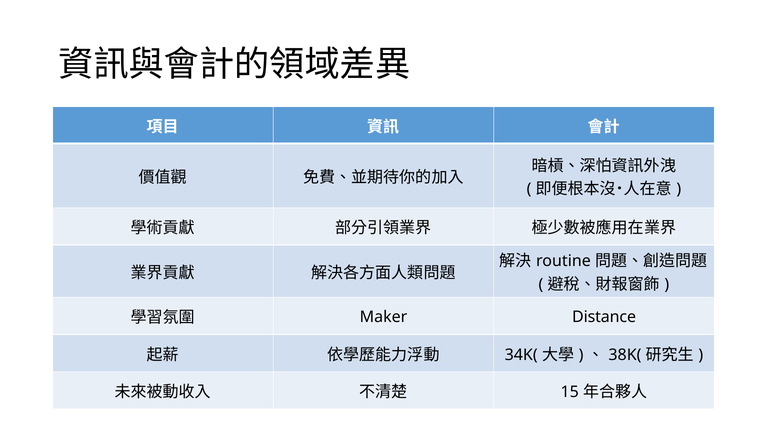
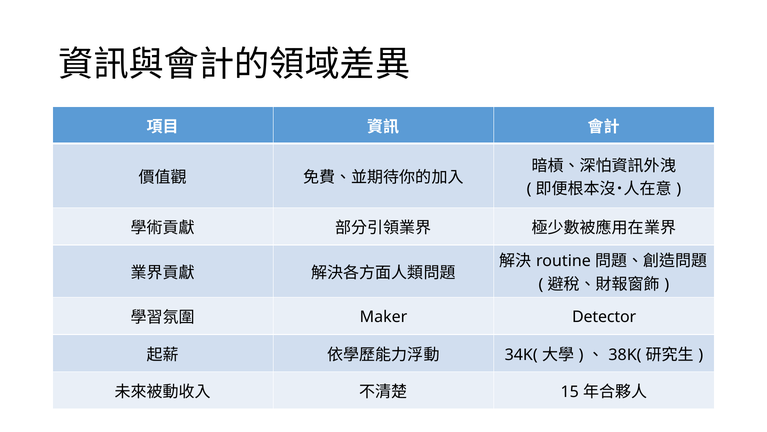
Distance: Distance -> Detector
